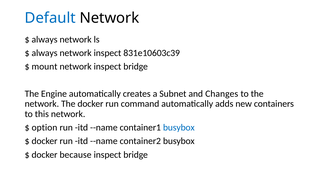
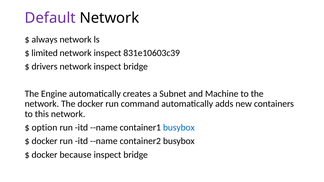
Default colour: blue -> purple
always at (45, 53): always -> limited
mount: mount -> drivers
Changes: Changes -> Machine
